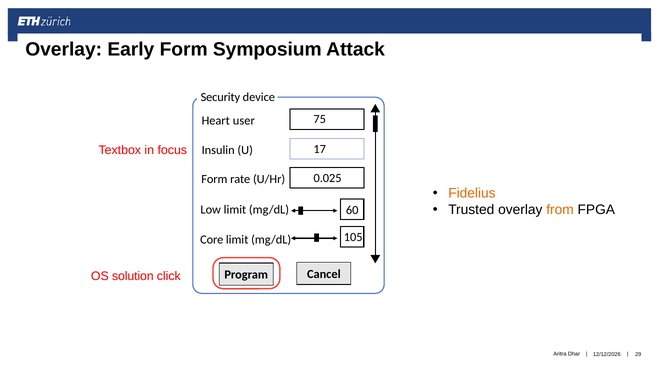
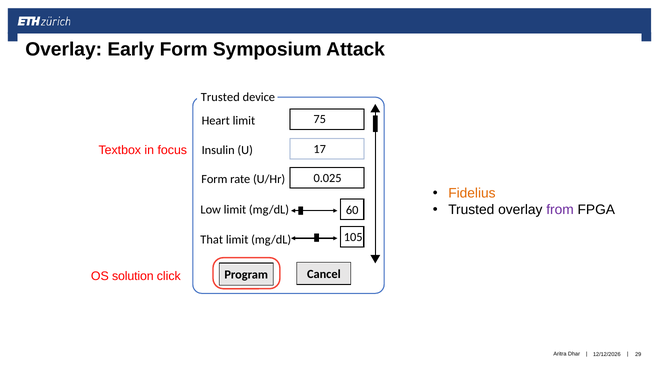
Security at (220, 97): Security -> Trusted
Heart user: user -> limit
from colour: orange -> purple
Core: Core -> That
